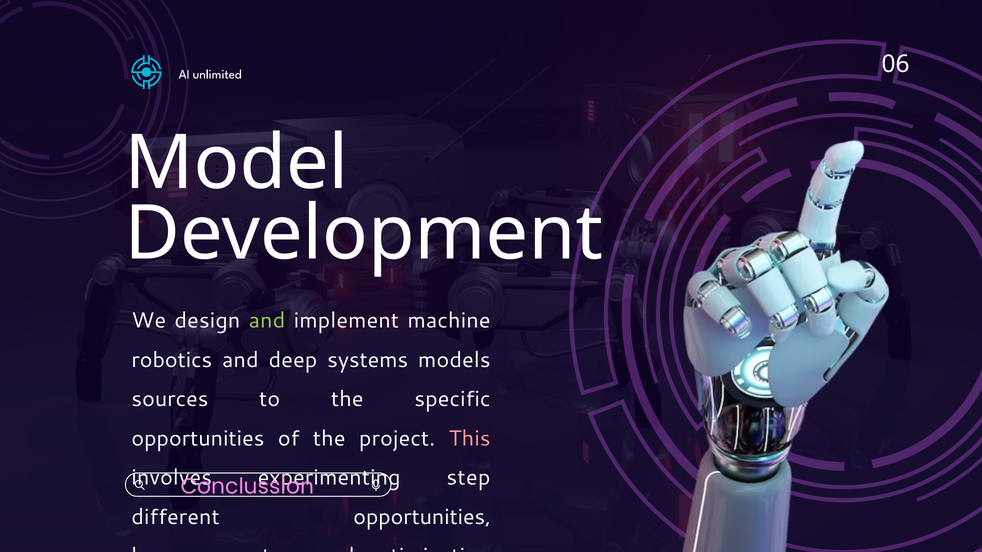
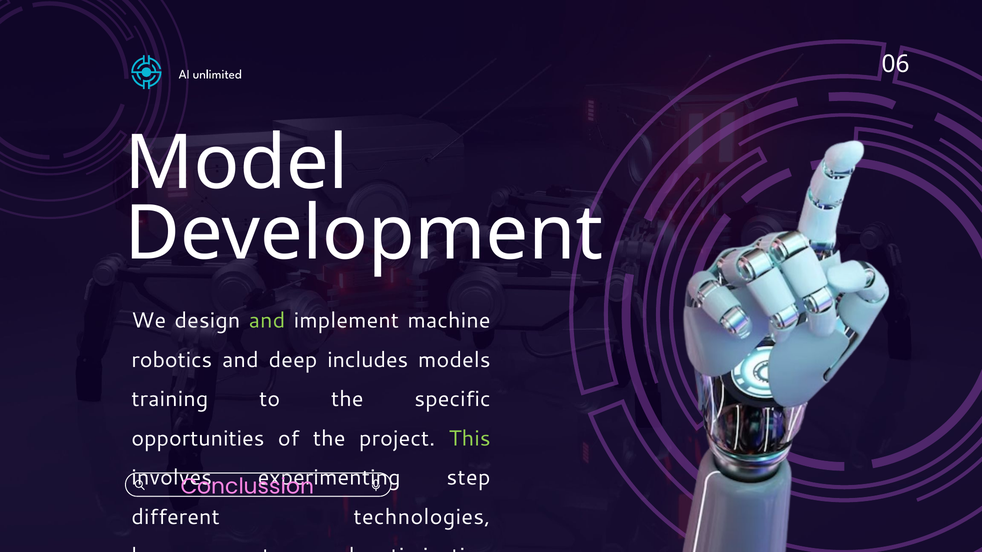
systems: systems -> includes
sources: sources -> training
This colour: pink -> light green
different opportunities: opportunities -> technologies
